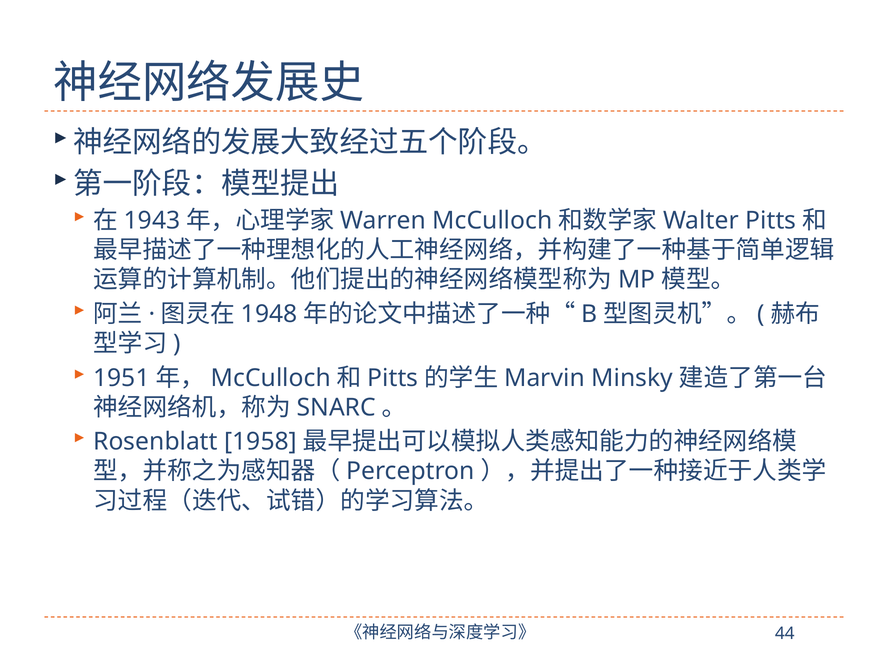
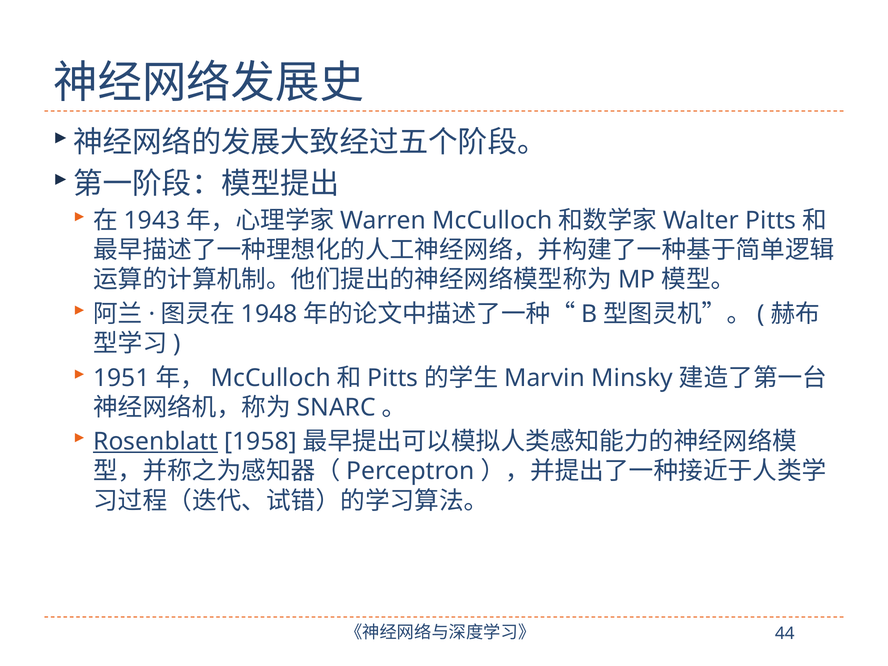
Rosenblatt underline: none -> present
